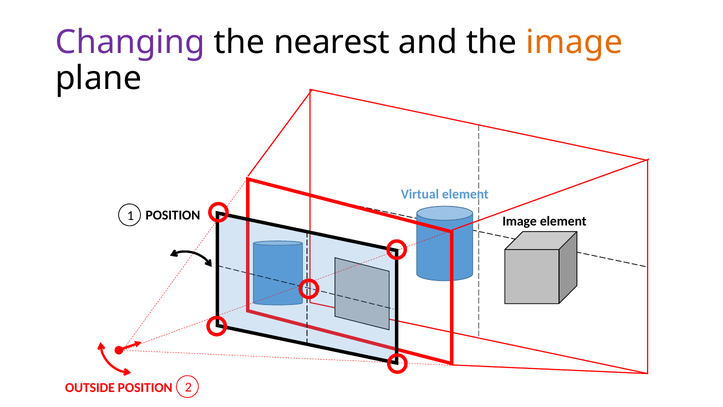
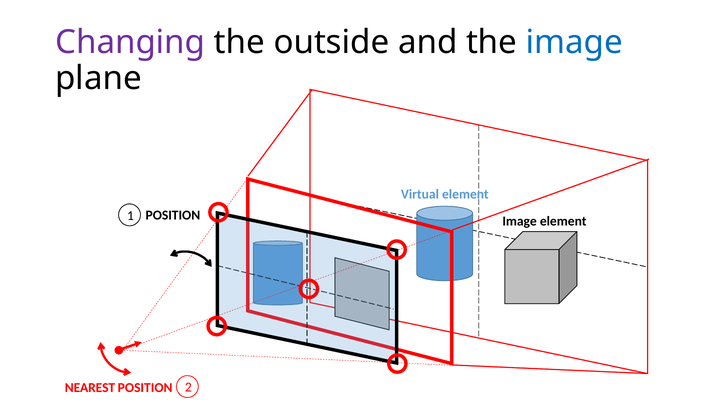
nearest: nearest -> outside
image at (574, 42) colour: orange -> blue
OUTSIDE: OUTSIDE -> NEAREST
